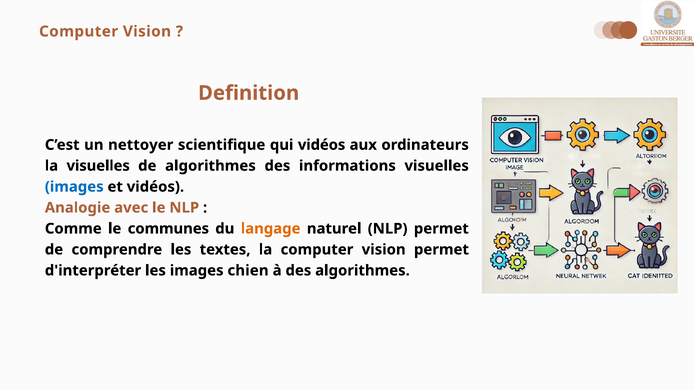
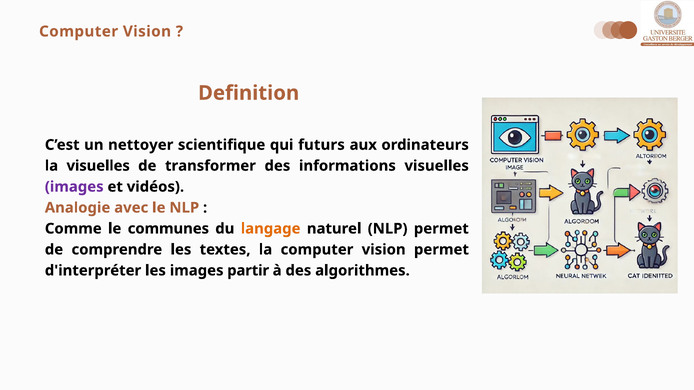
qui vidéos: vidéos -> futurs
de algorithmes: algorithmes -> transformer
images at (74, 187) colour: blue -> purple
chien: chien -> partir
